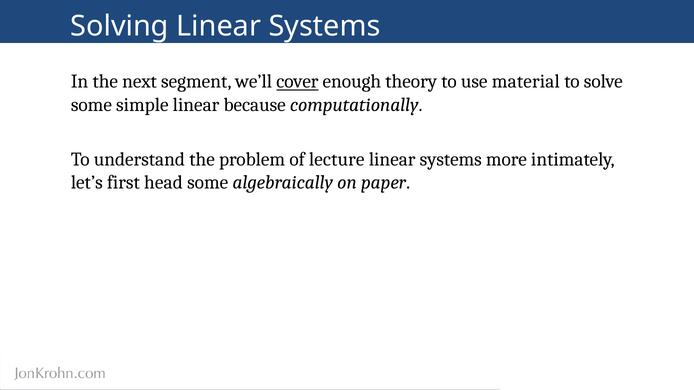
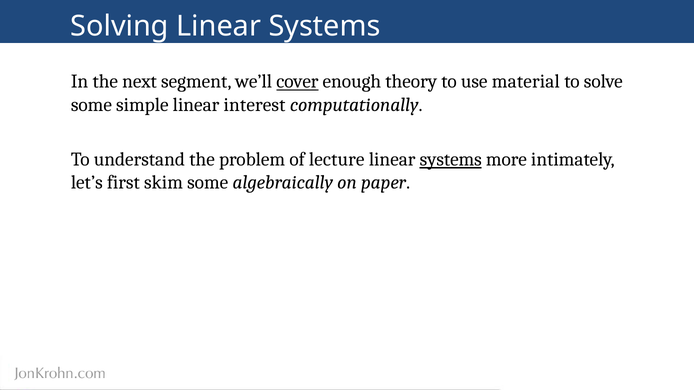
because: because -> interest
systems at (451, 160) underline: none -> present
head: head -> skim
